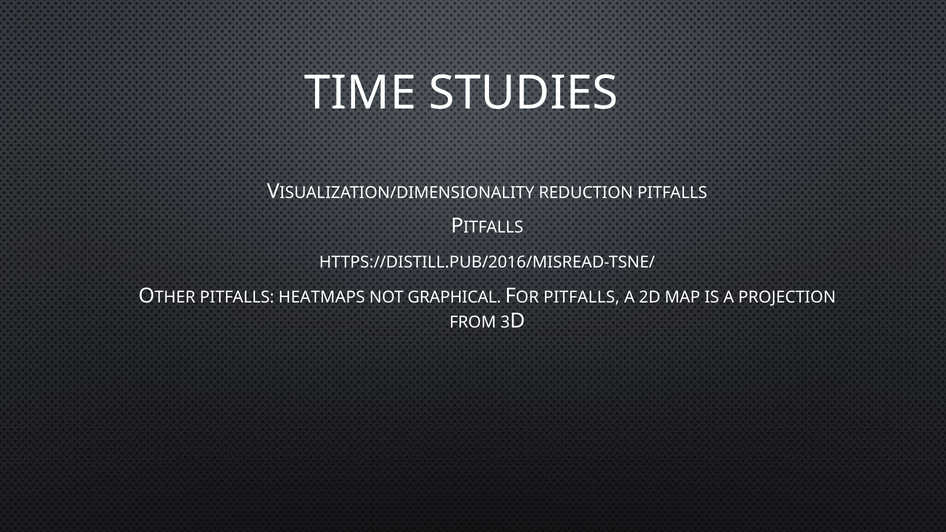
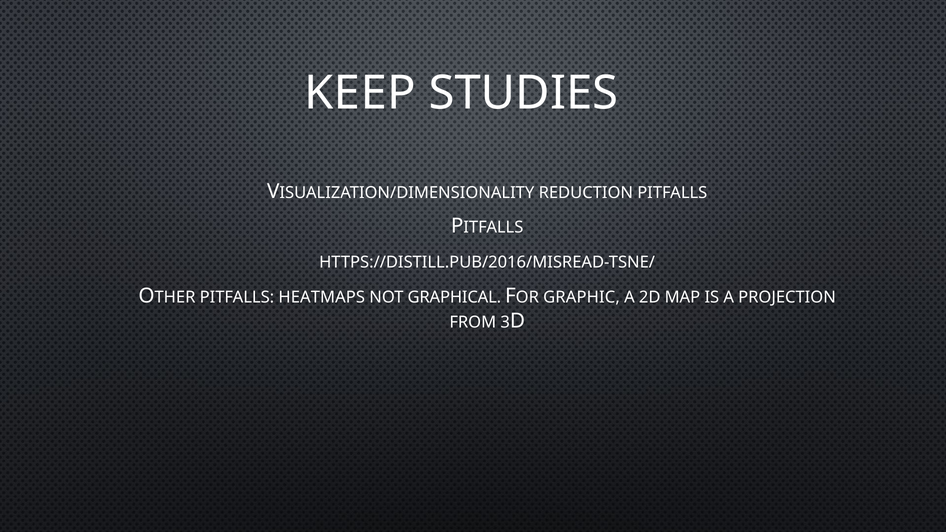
TIME: TIME -> KEEP
PITFALLS at (581, 297): PITFALLS -> GRAPHIC
